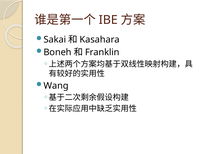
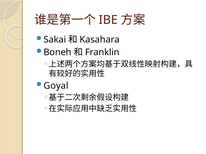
Wang: Wang -> Goyal
